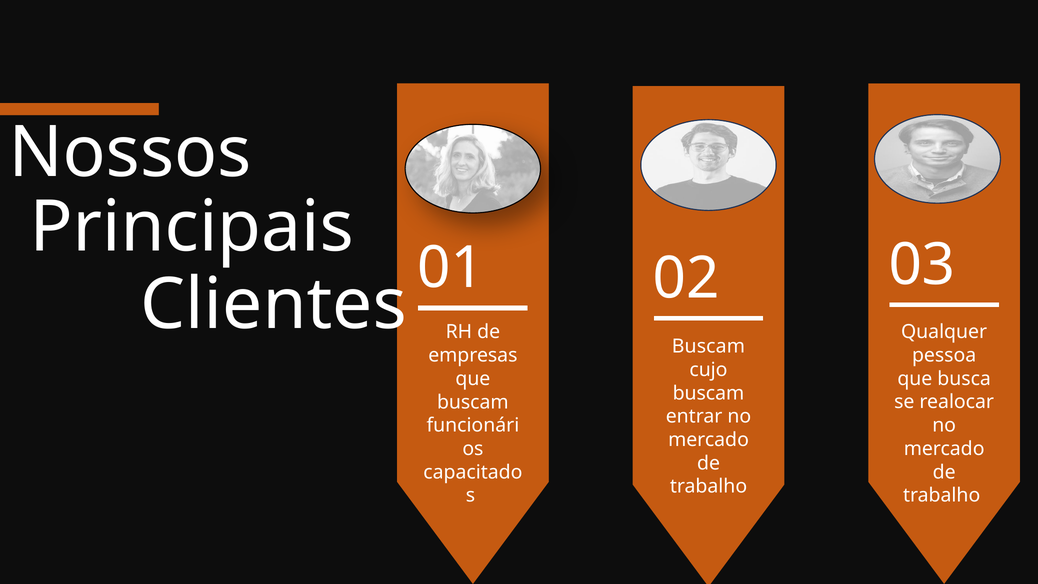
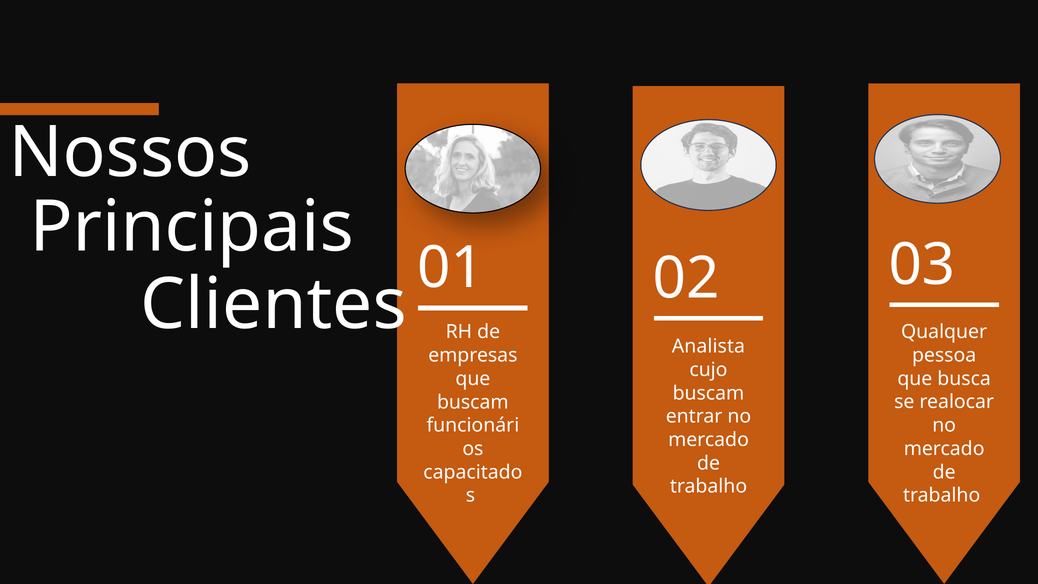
Buscam at (708, 346): Buscam -> Analista
